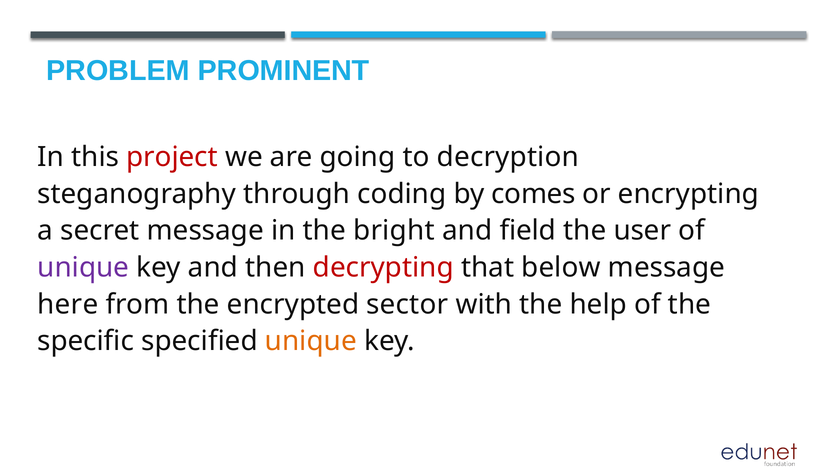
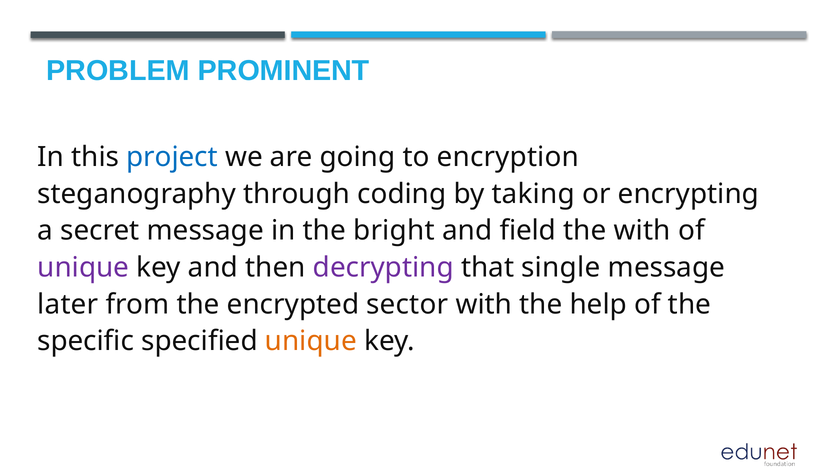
project colour: red -> blue
decryption: decryption -> encryption
comes: comes -> taking
the user: user -> with
decrypting colour: red -> purple
below: below -> single
here: here -> later
